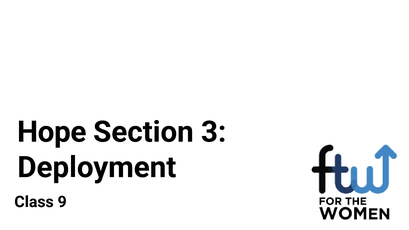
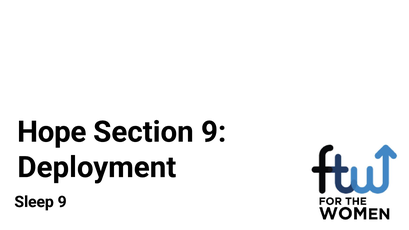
Section 3: 3 -> 9
Class: Class -> Sleep
